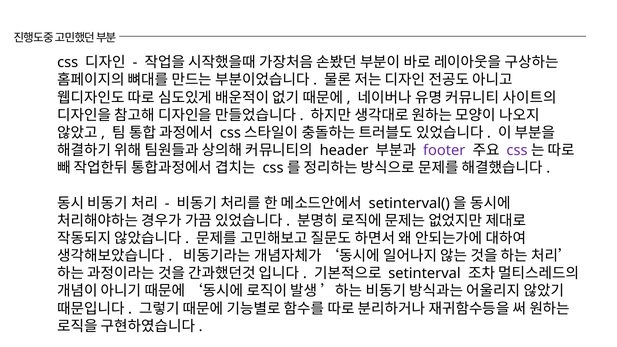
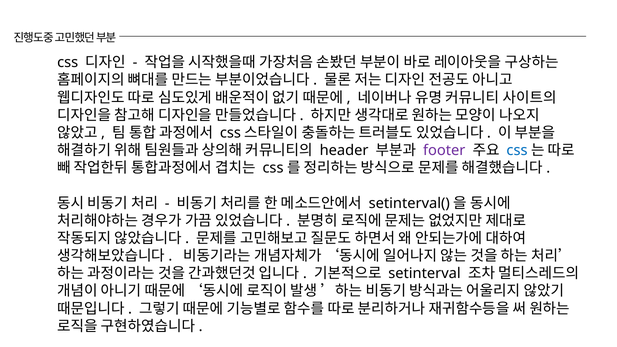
css at (517, 151) colour: purple -> blue
